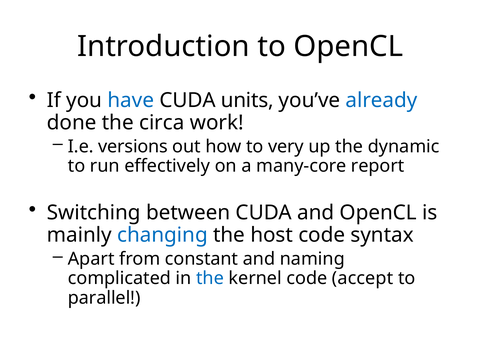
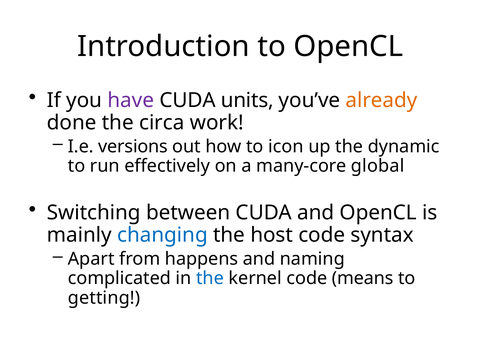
have colour: blue -> purple
already colour: blue -> orange
very: very -> icon
report: report -> global
constant: constant -> happens
accept: accept -> means
parallel: parallel -> getting
